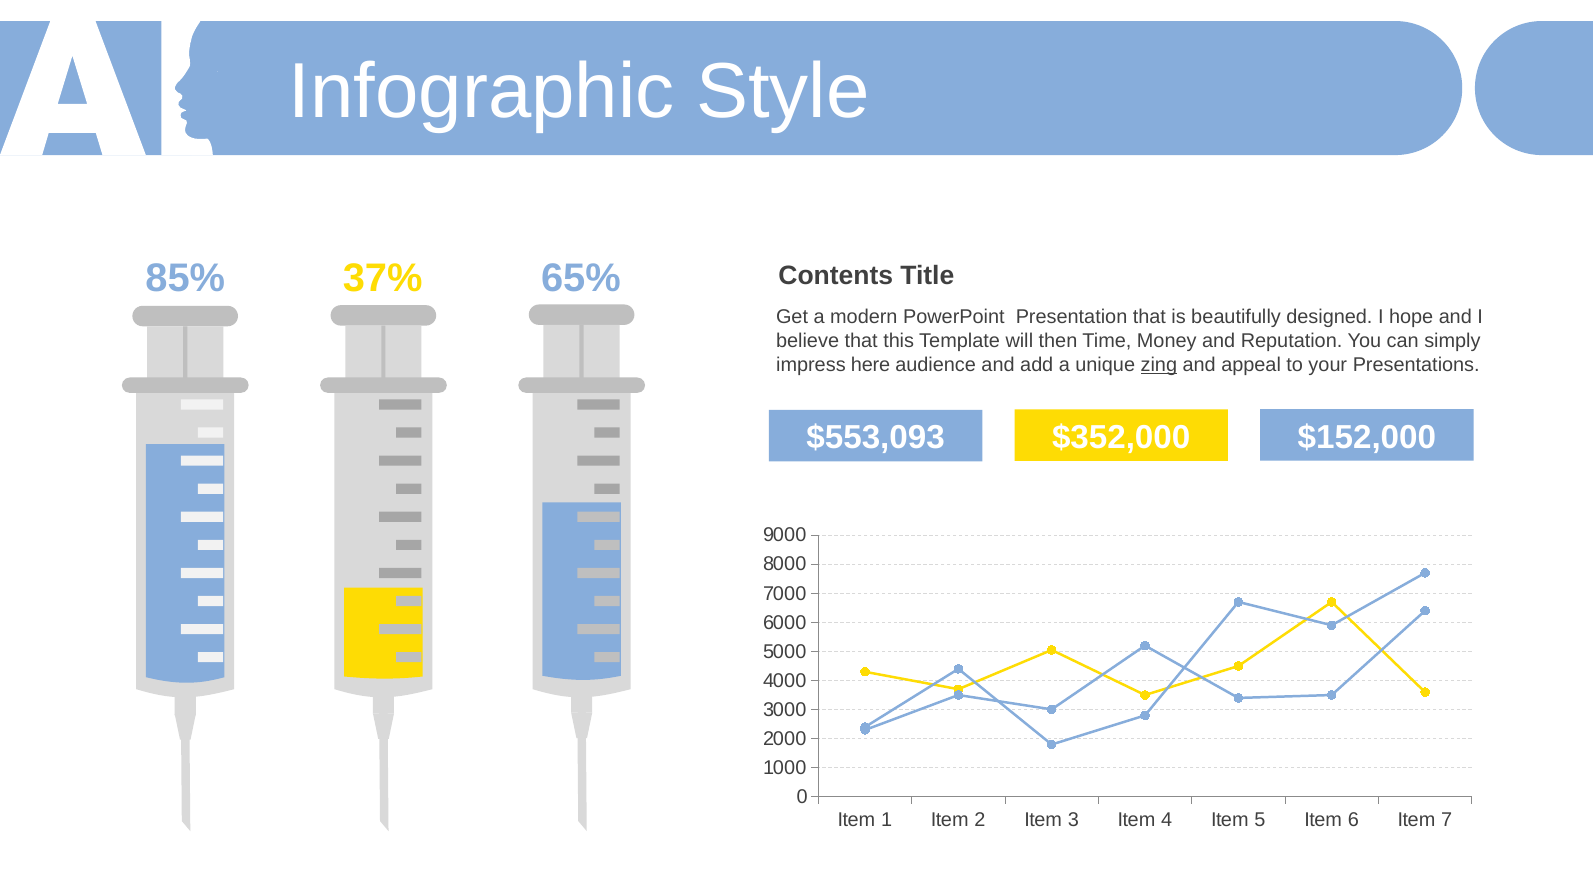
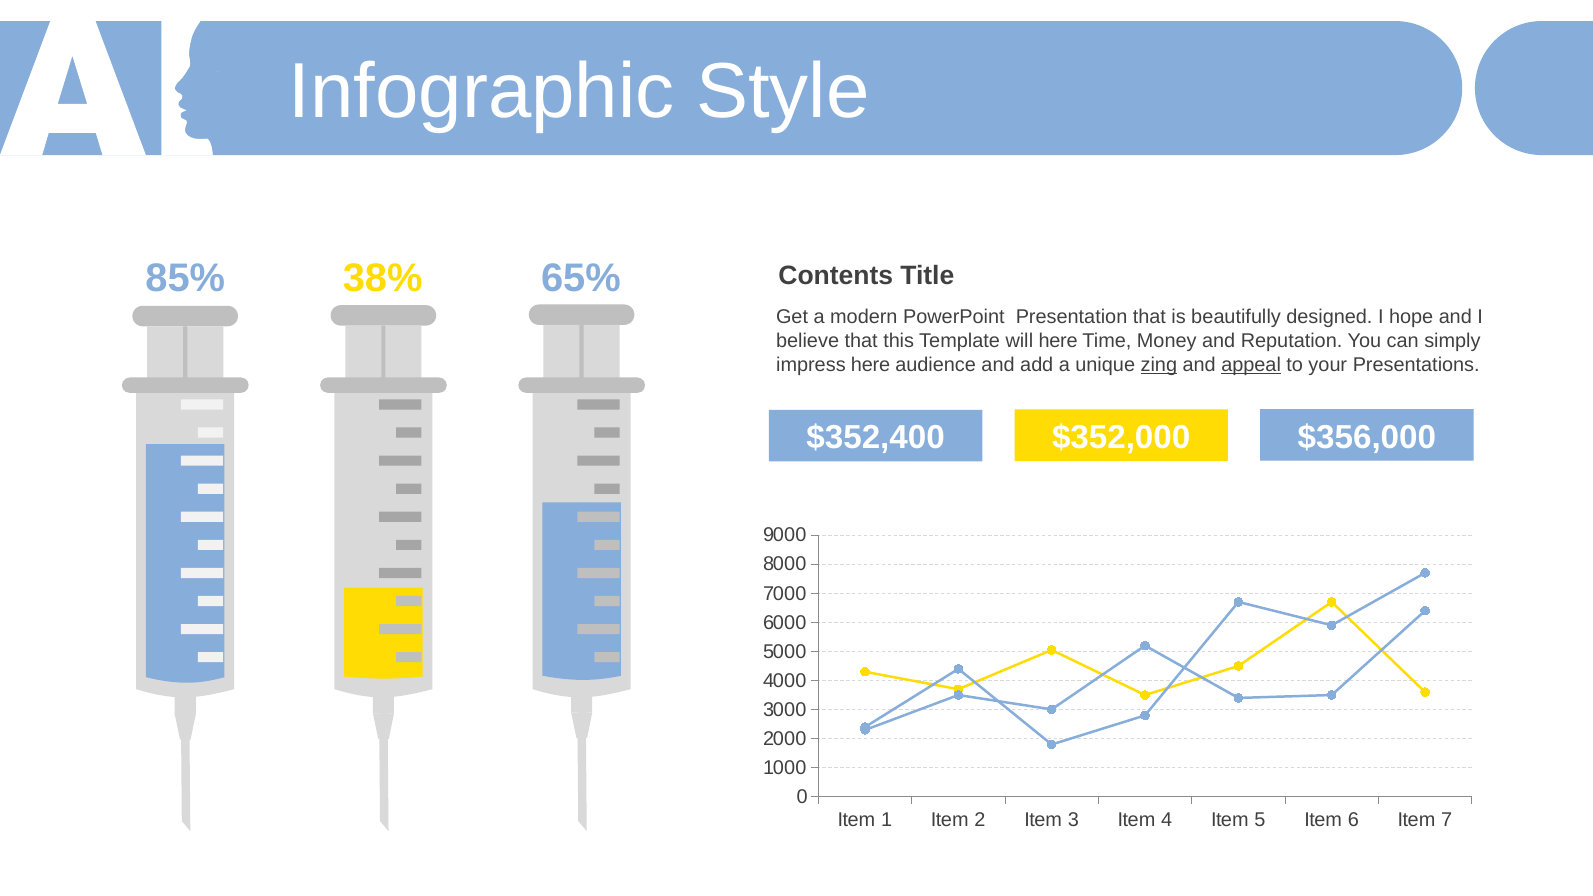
37%: 37% -> 38%
will then: then -> here
appeal underline: none -> present
$553,093: $553,093 -> $352,400
$152,000: $152,000 -> $356,000
